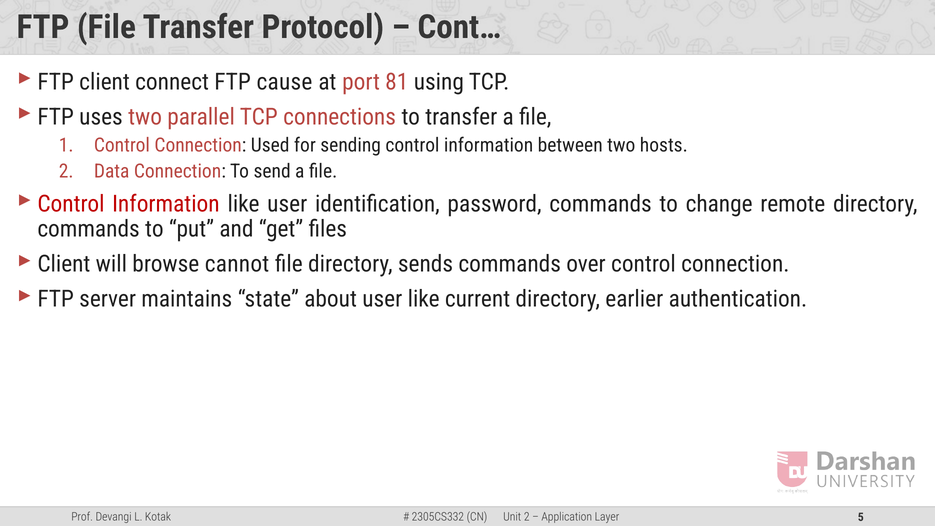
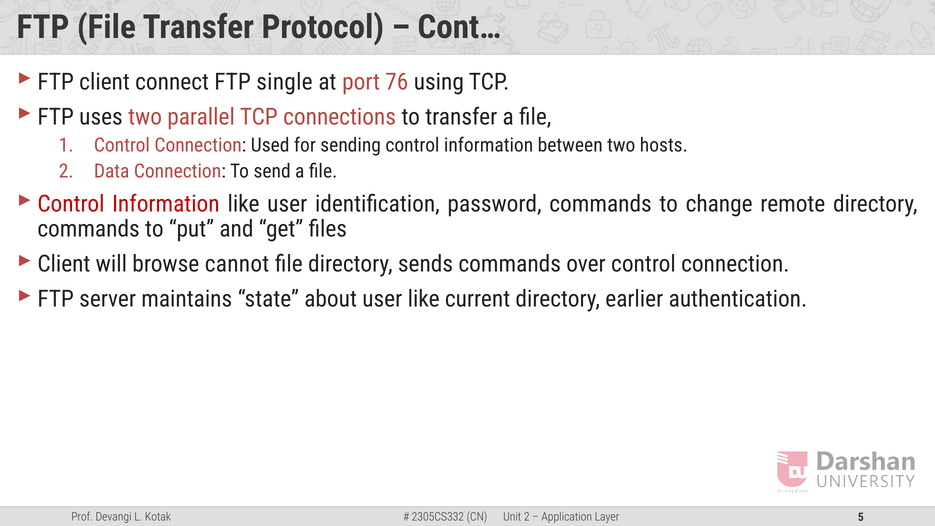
cause: cause -> single
81: 81 -> 76
